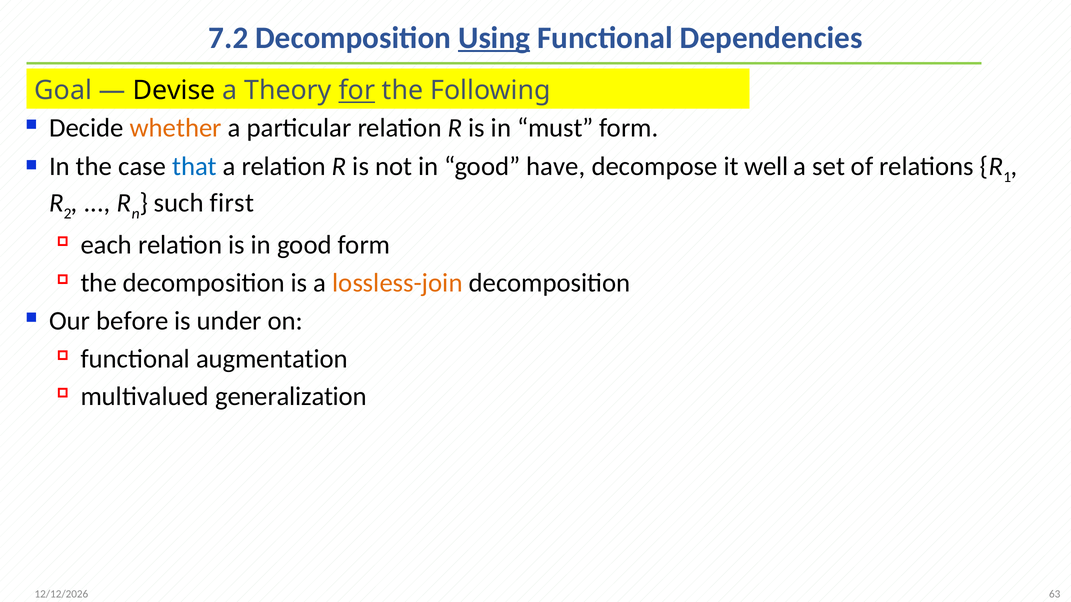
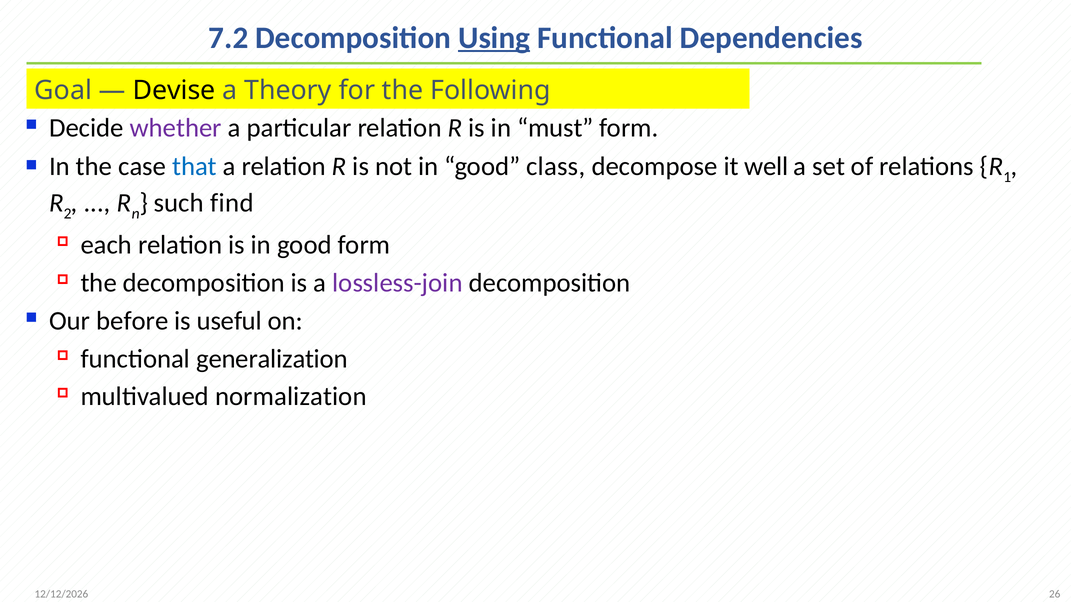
for underline: present -> none
whether colour: orange -> purple
have: have -> class
first: first -> find
lossless-join colour: orange -> purple
under: under -> useful
augmentation: augmentation -> generalization
generalization: generalization -> normalization
63: 63 -> 26
